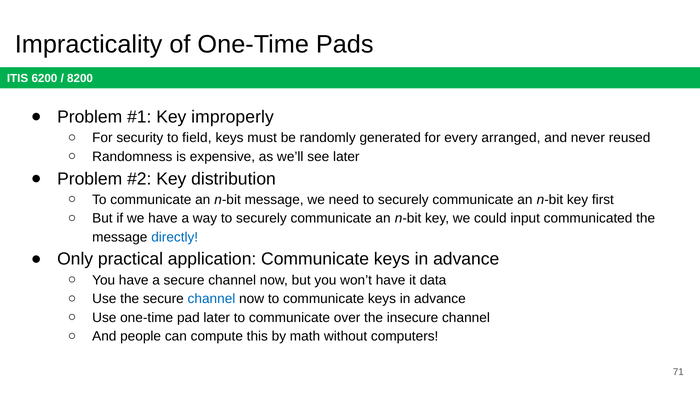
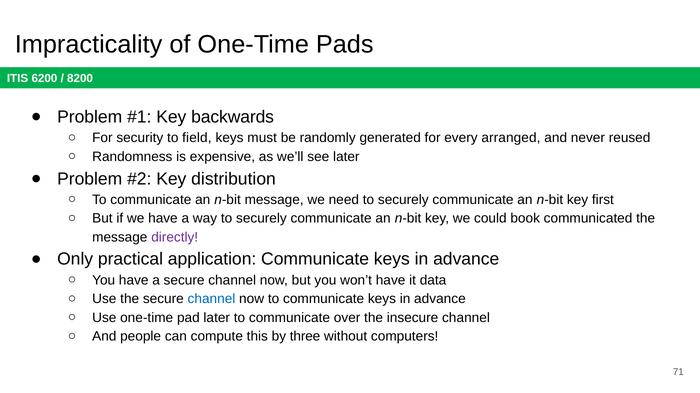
improperly: improperly -> backwards
input: input -> book
directly colour: blue -> purple
math: math -> three
